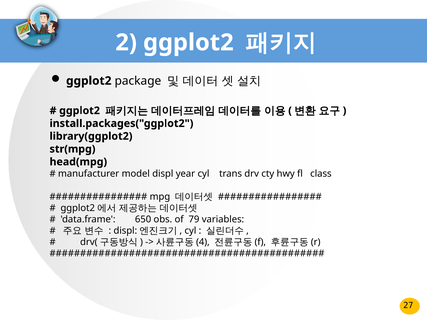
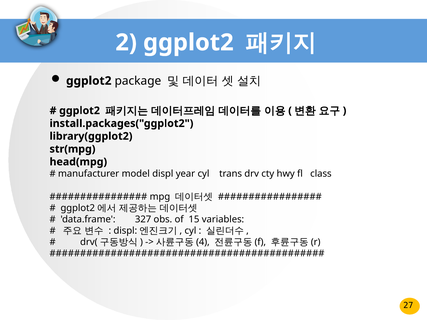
650: 650 -> 327
79: 79 -> 15
